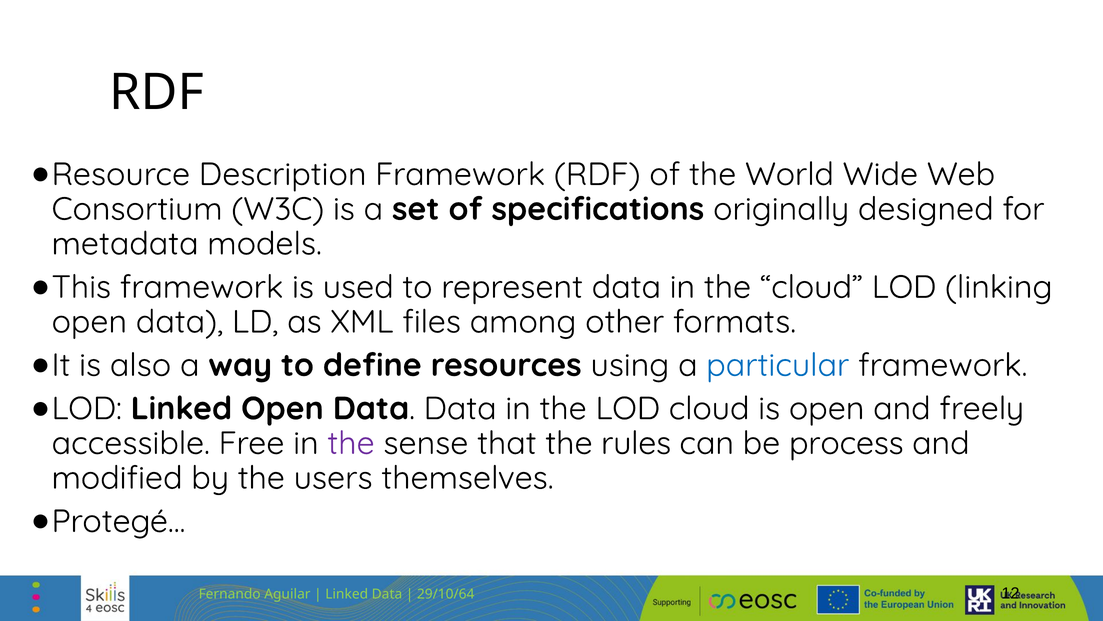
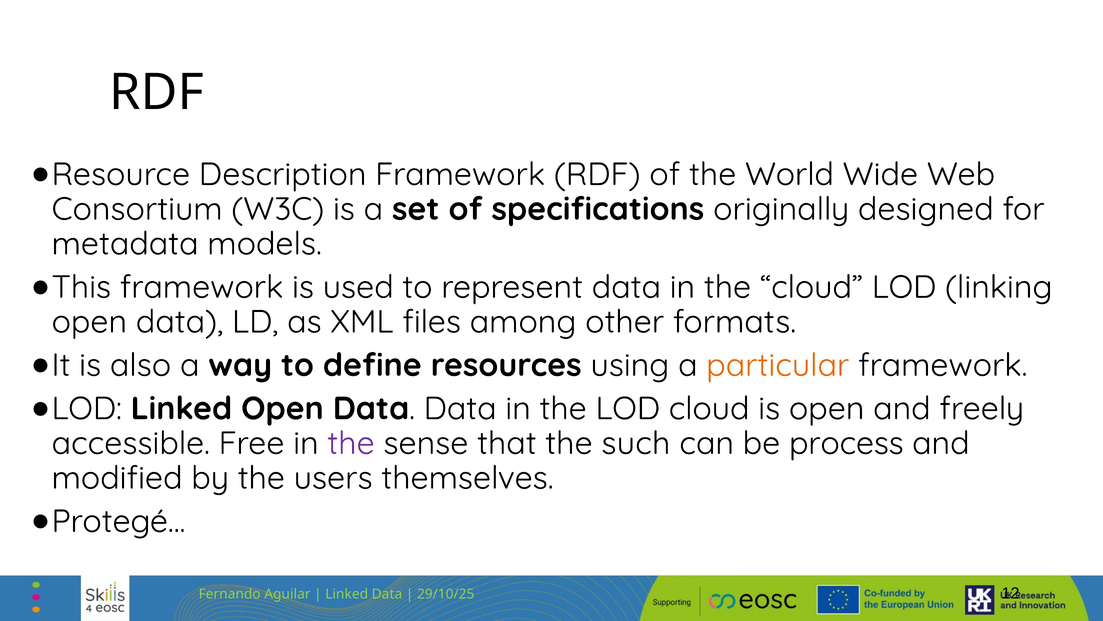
particular colour: blue -> orange
rules: rules -> such
29/10/64: 29/10/64 -> 29/10/25
